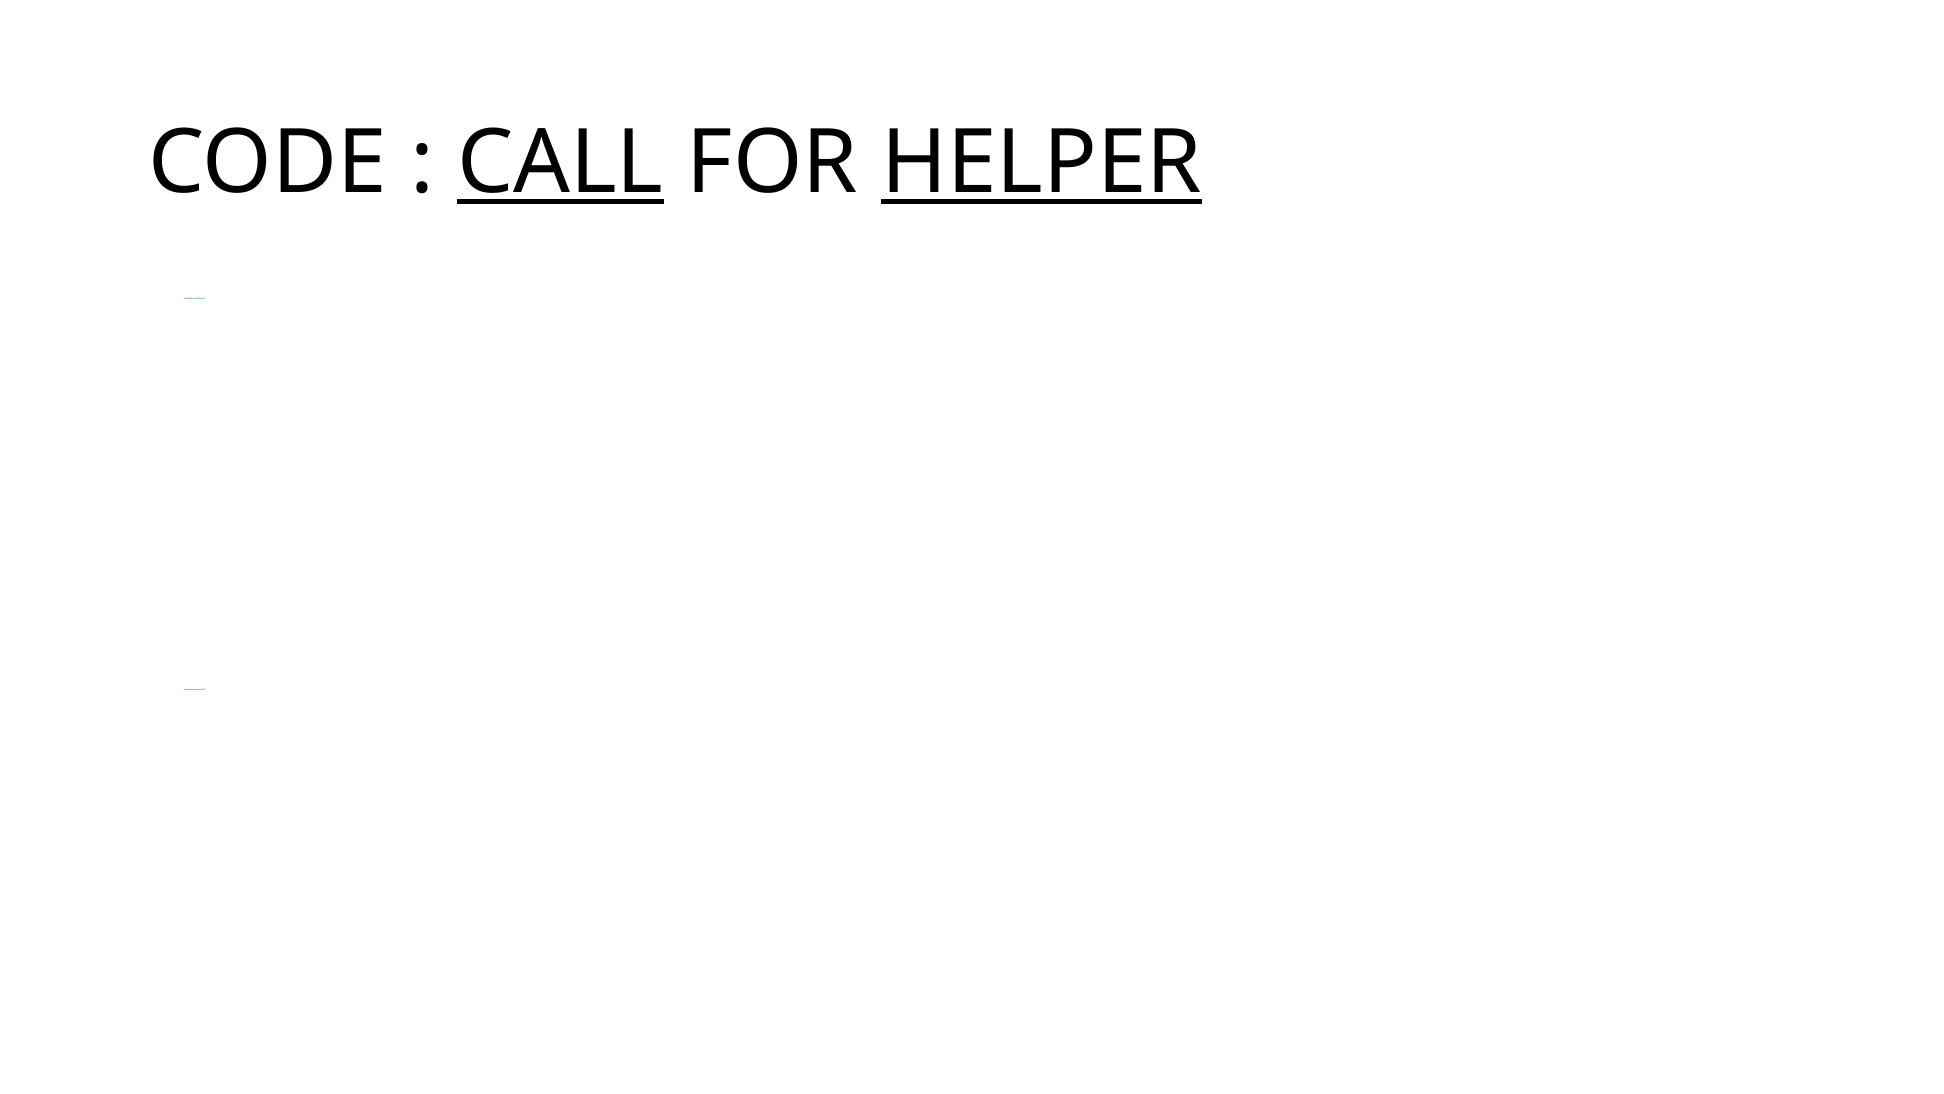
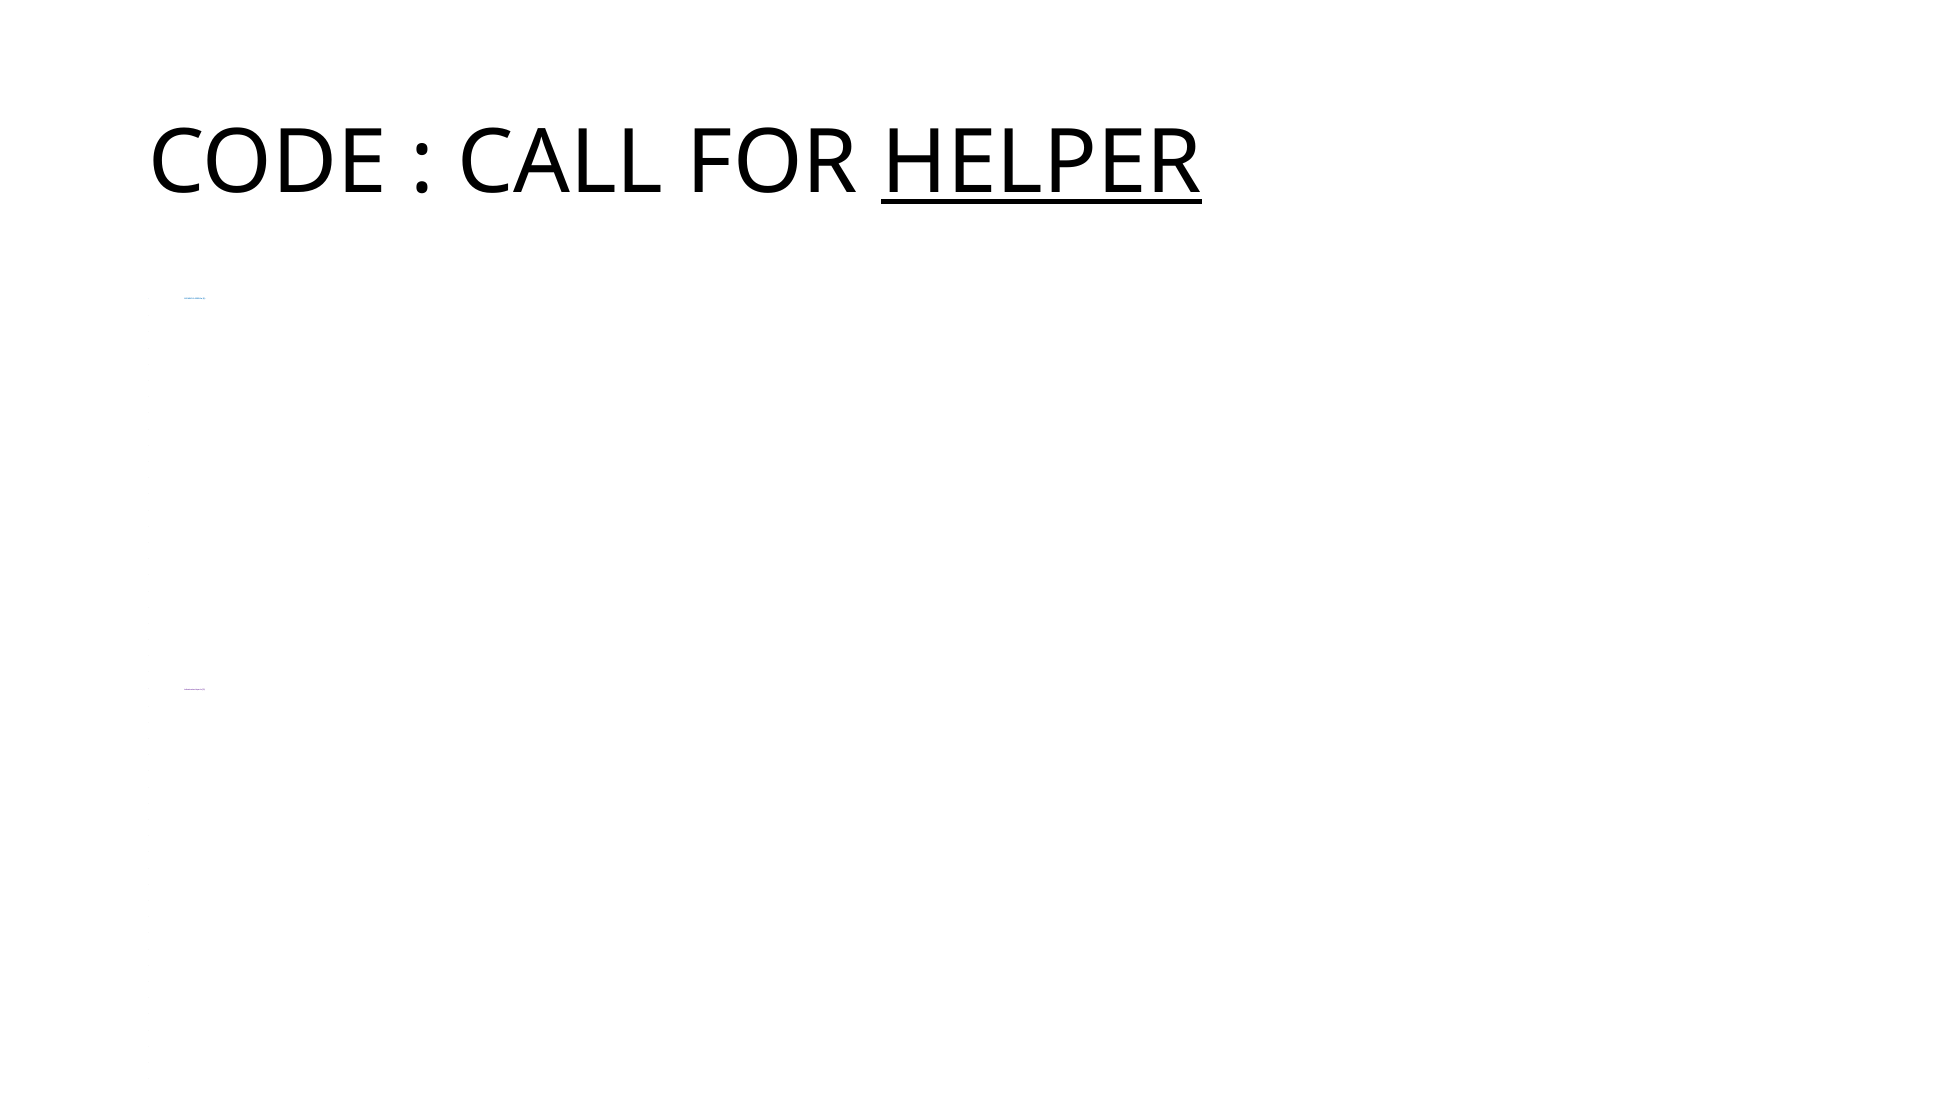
CALL underline: present -> none
